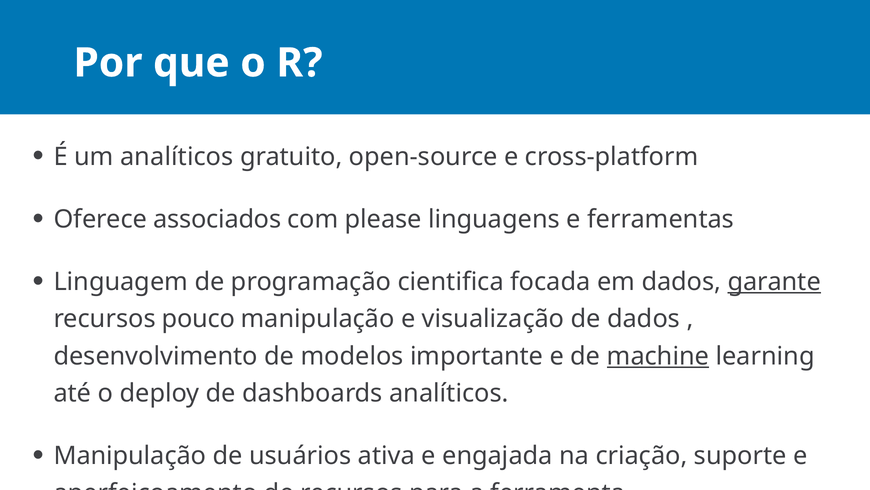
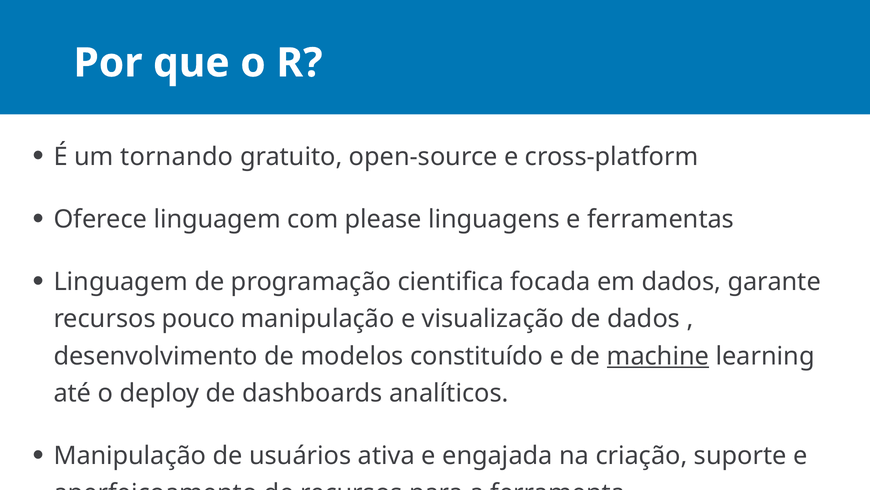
um analíticos: analíticos -> tornando
Oferece associados: associados -> linguagem
garante underline: present -> none
importante: importante -> constituído
